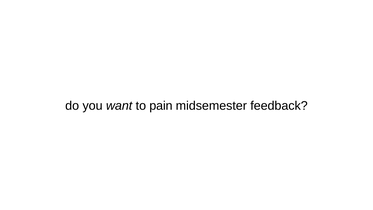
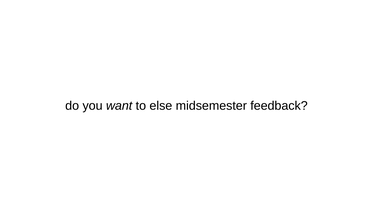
pain: pain -> else
